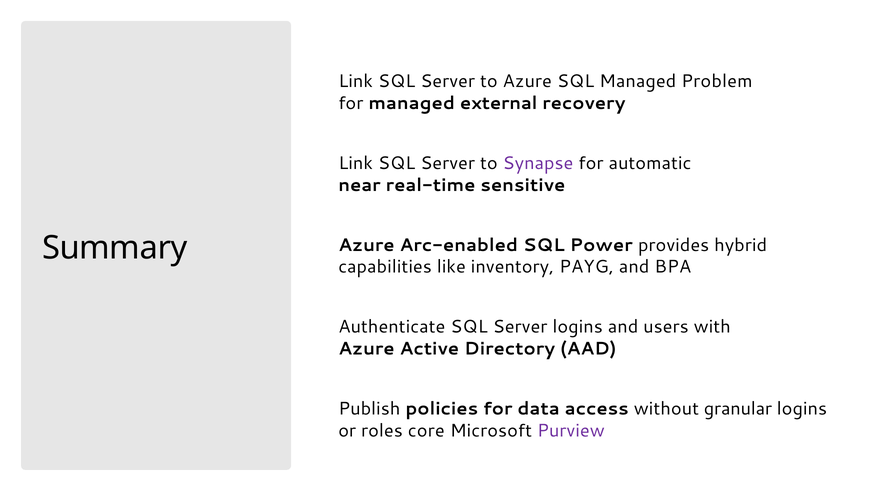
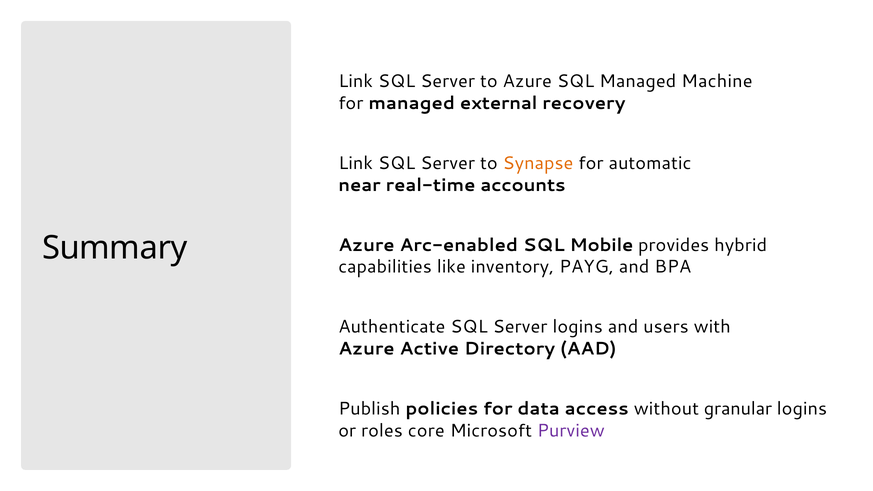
Problem: Problem -> Machine
Synapse colour: purple -> orange
sensitive: sensitive -> accounts
Power: Power -> Mobile
